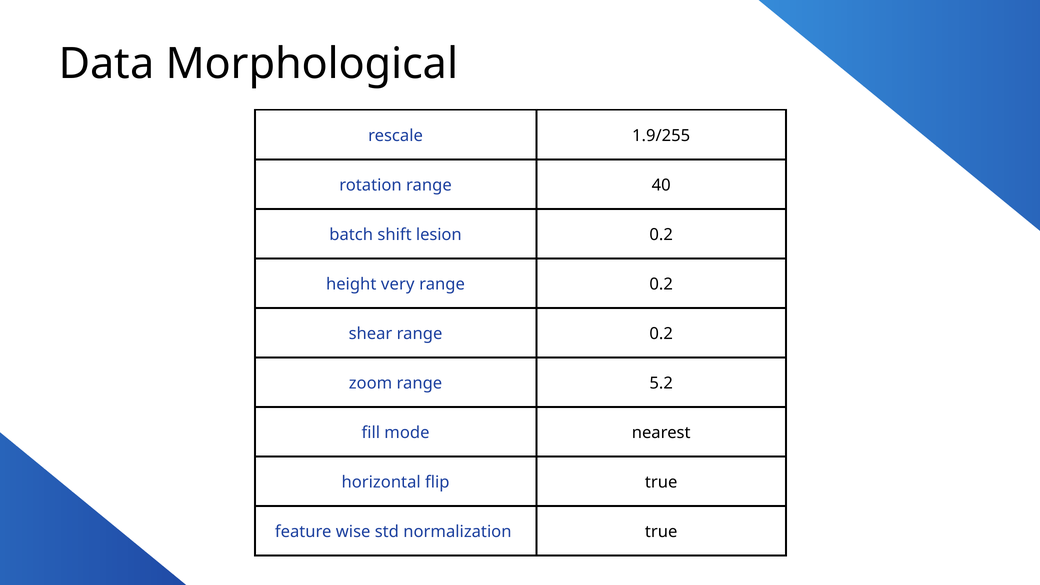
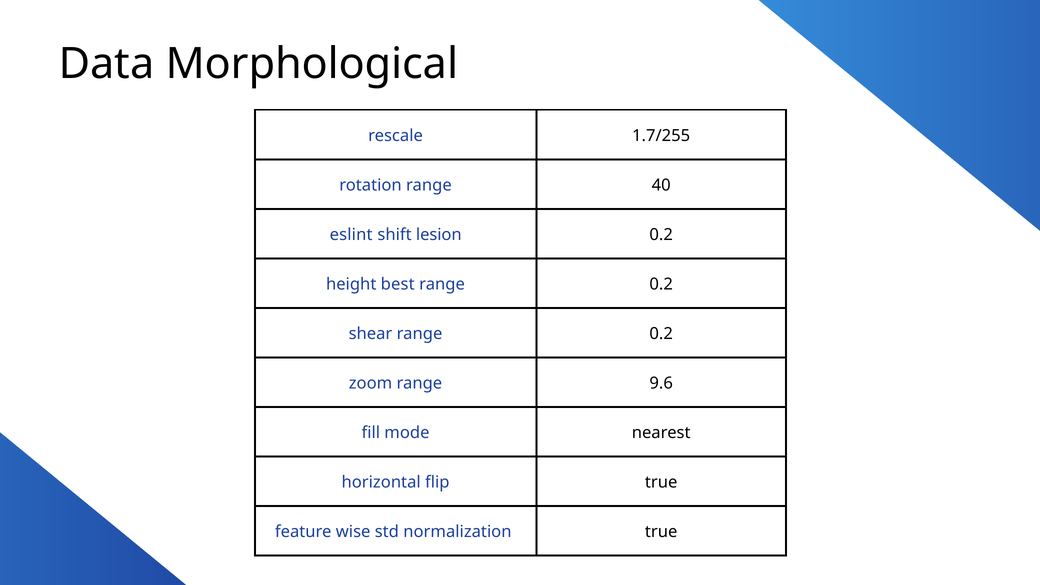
1.9/255: 1.9/255 -> 1.7/255
batch: batch -> eslint
very: very -> best
5.2: 5.2 -> 9.6
